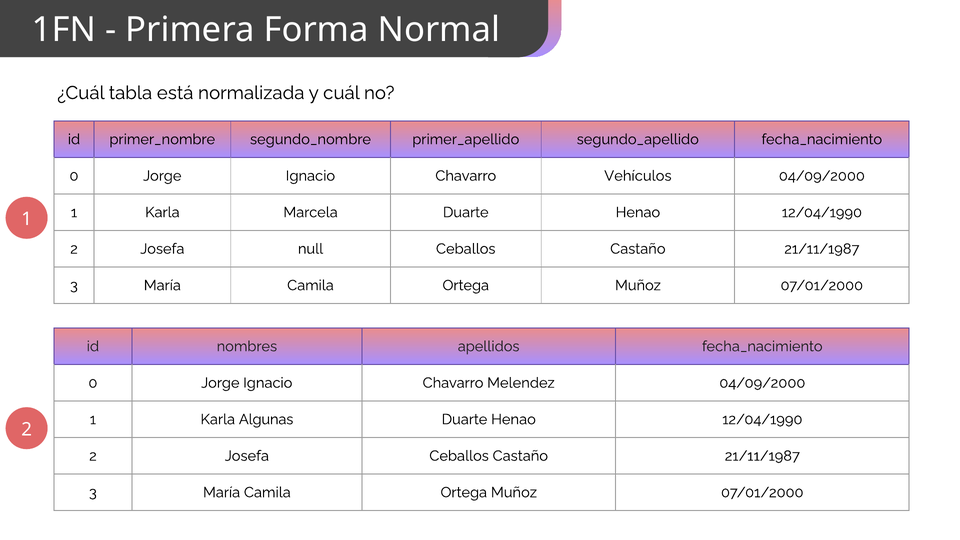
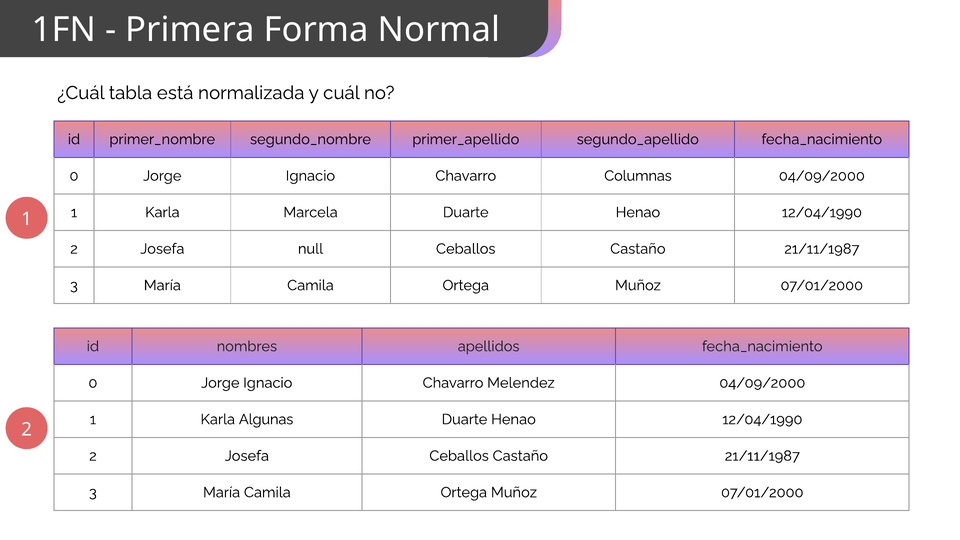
Vehículos: Vehículos -> Columnas
